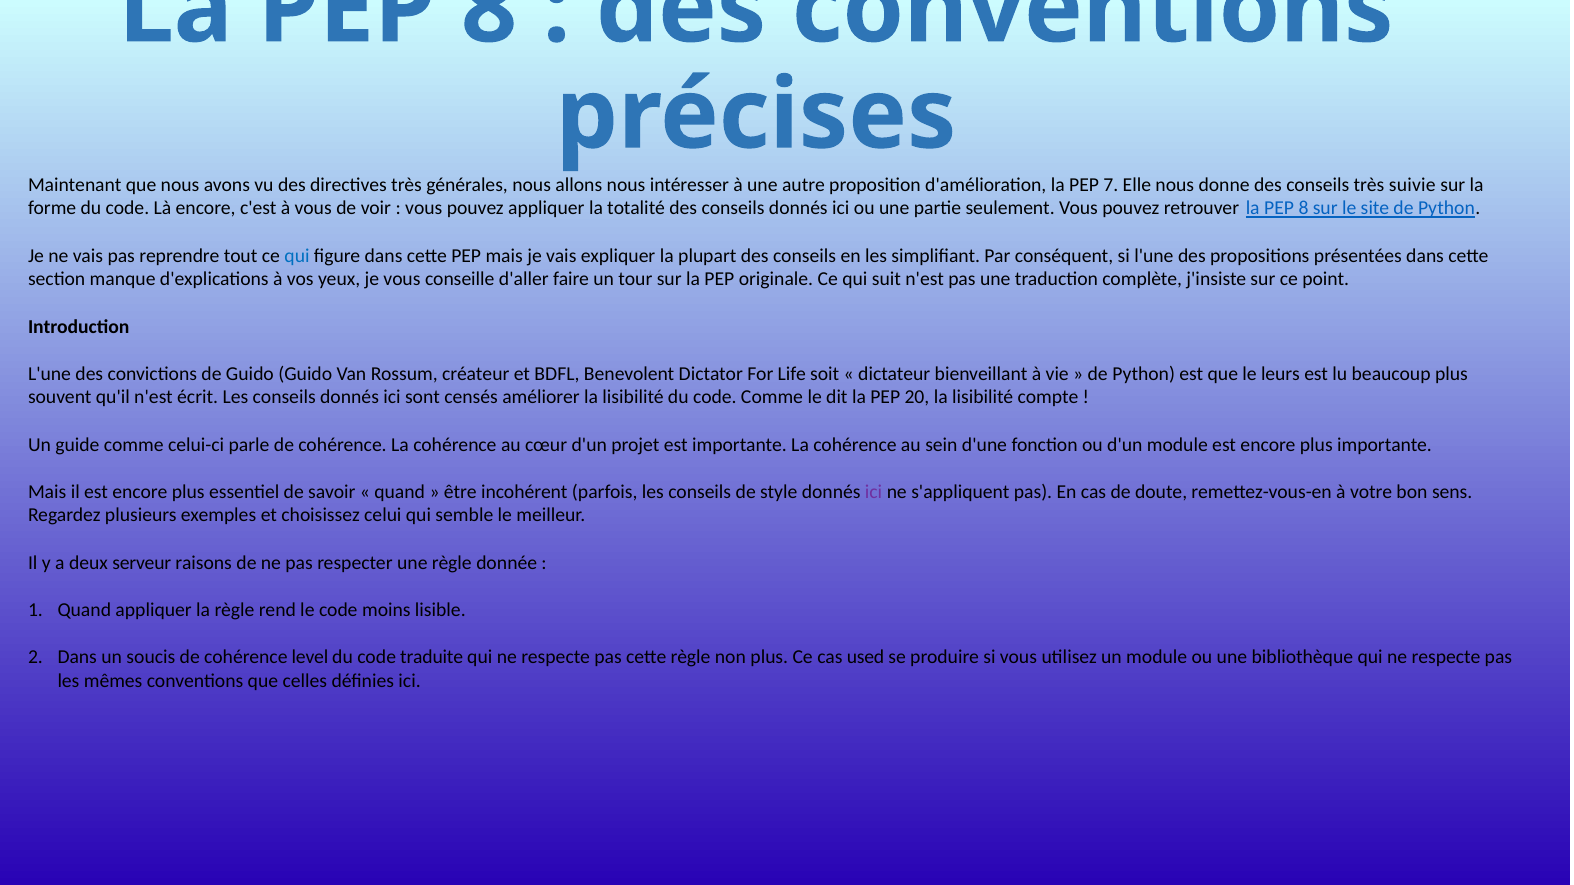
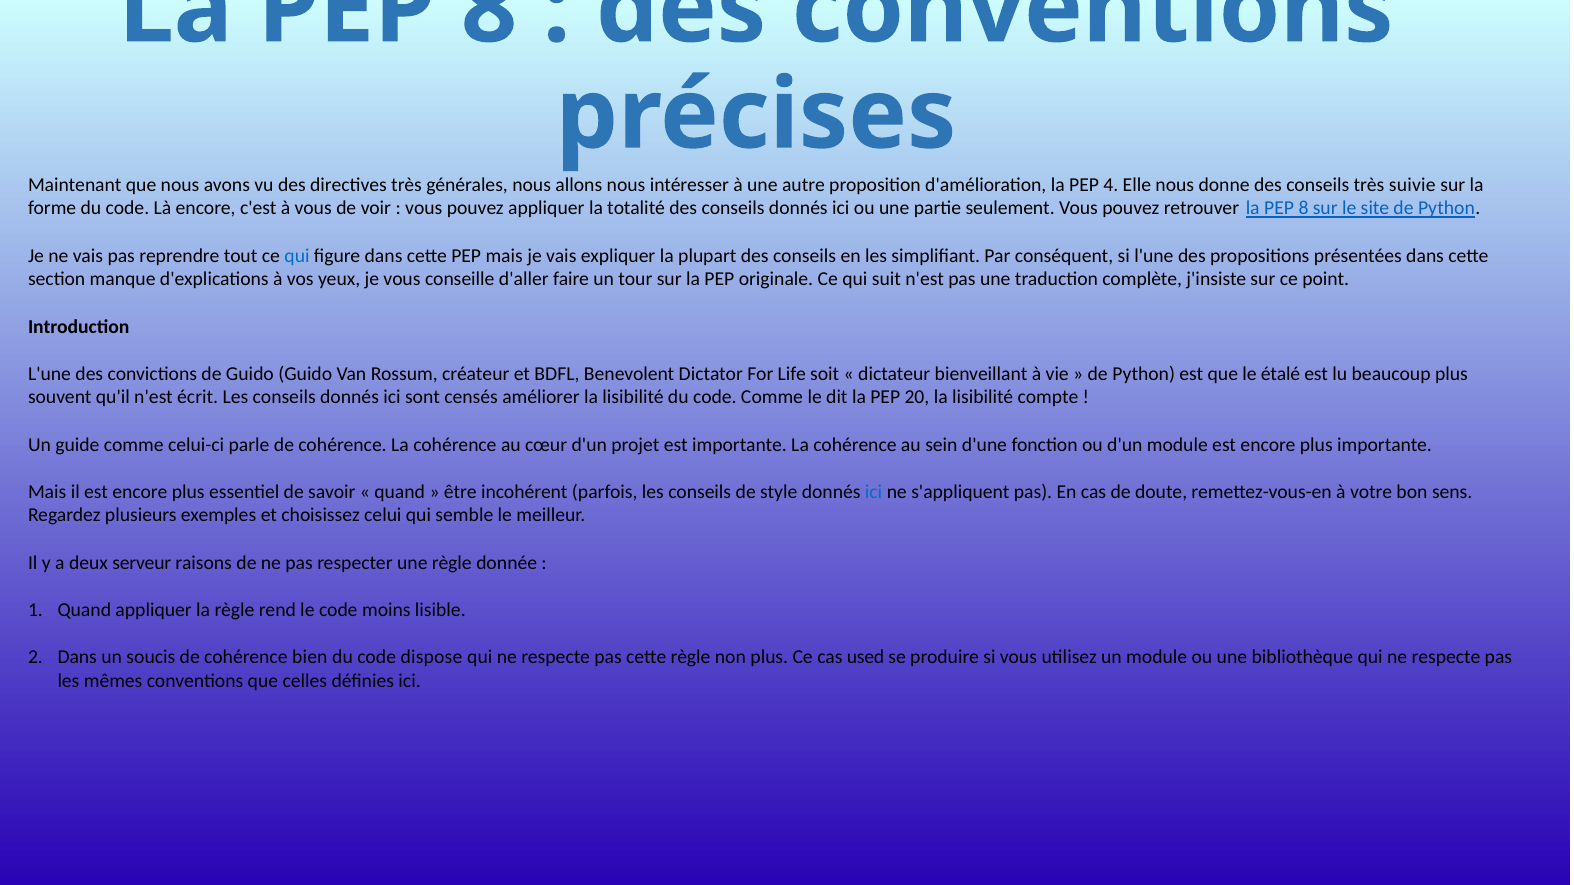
7: 7 -> 4
leurs: leurs -> étalé
ici at (874, 492) colour: purple -> blue
level: level -> bien
traduite: traduite -> dispose
